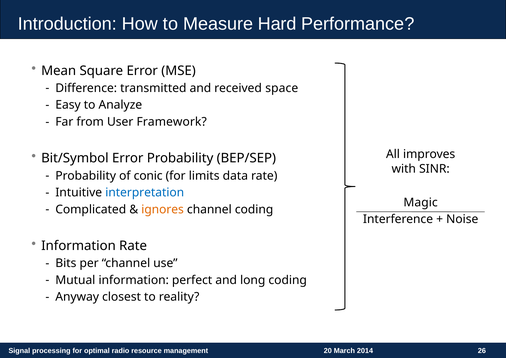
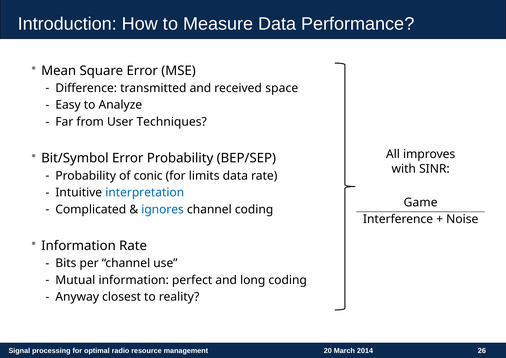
Measure Hard: Hard -> Data
Framework: Framework -> Techniques
Magic: Magic -> Game
ignores colour: orange -> blue
